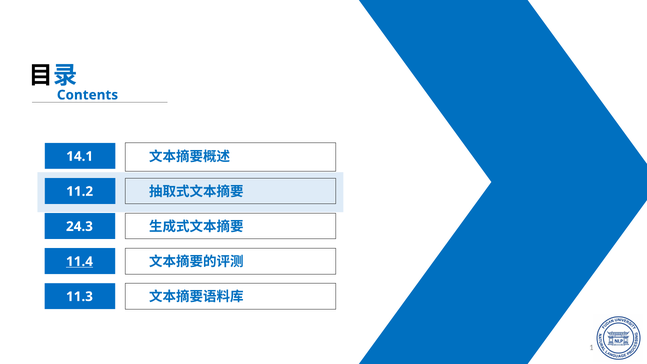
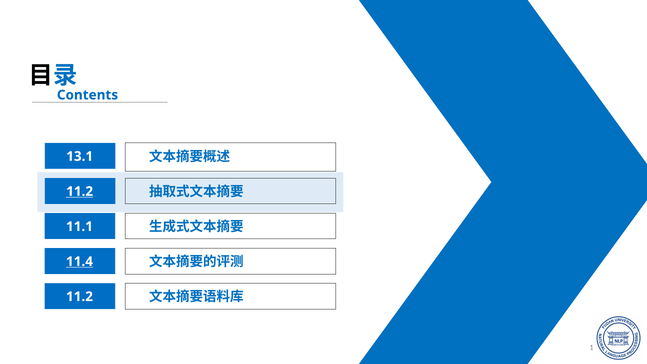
14.1: 14.1 -> 13.1
11.2 at (80, 191) underline: none -> present
24.3: 24.3 -> 11.1
11.3 at (79, 297): 11.3 -> 11.2
